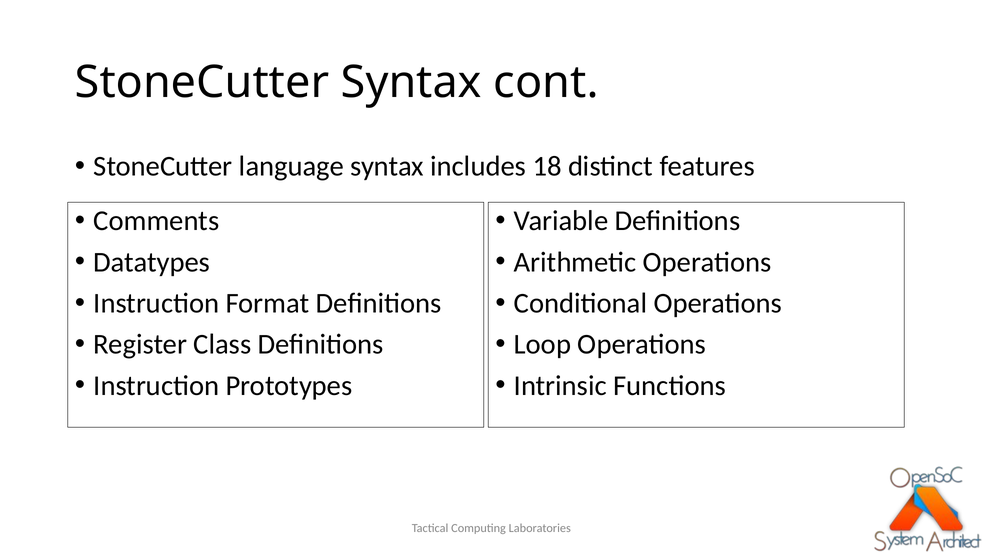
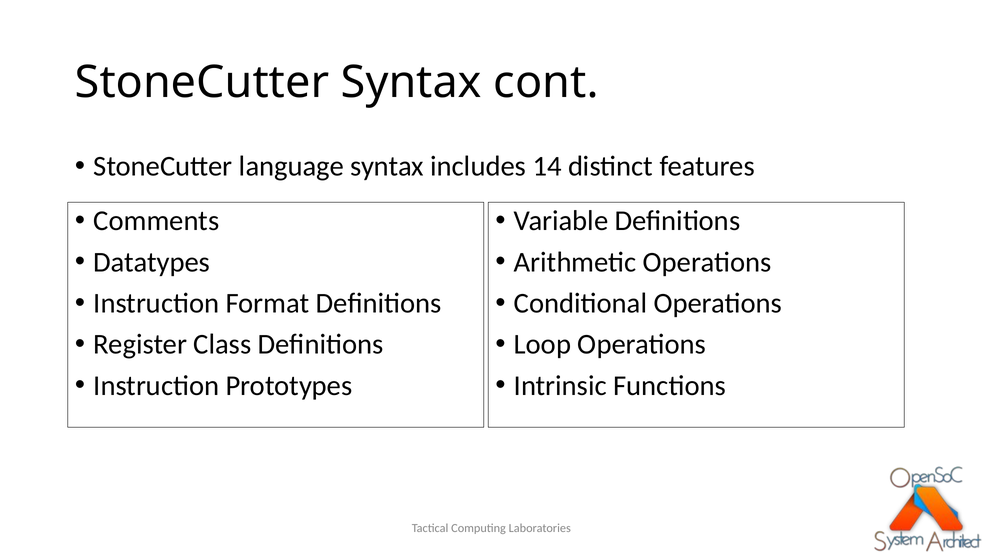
18: 18 -> 14
